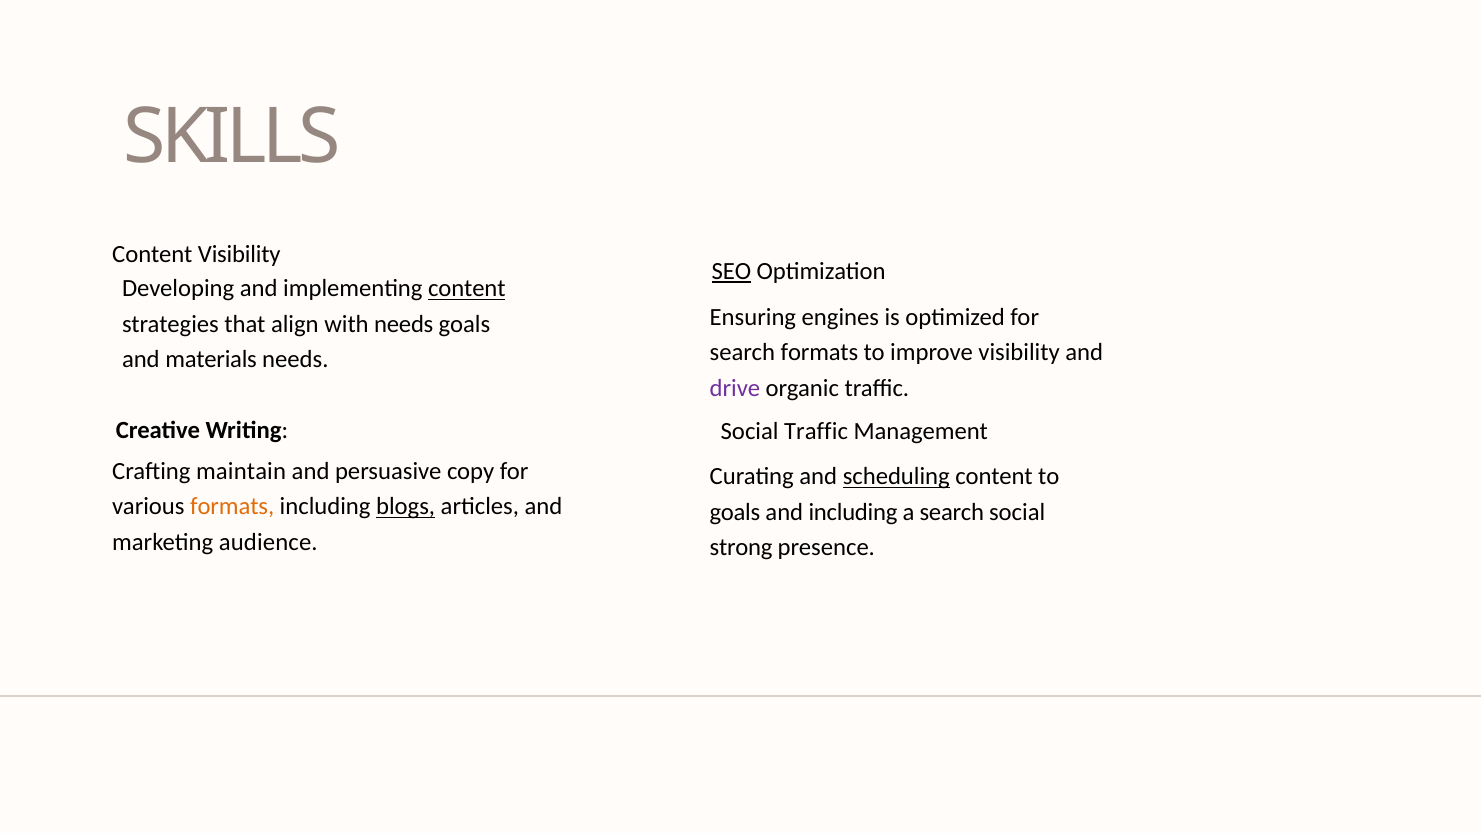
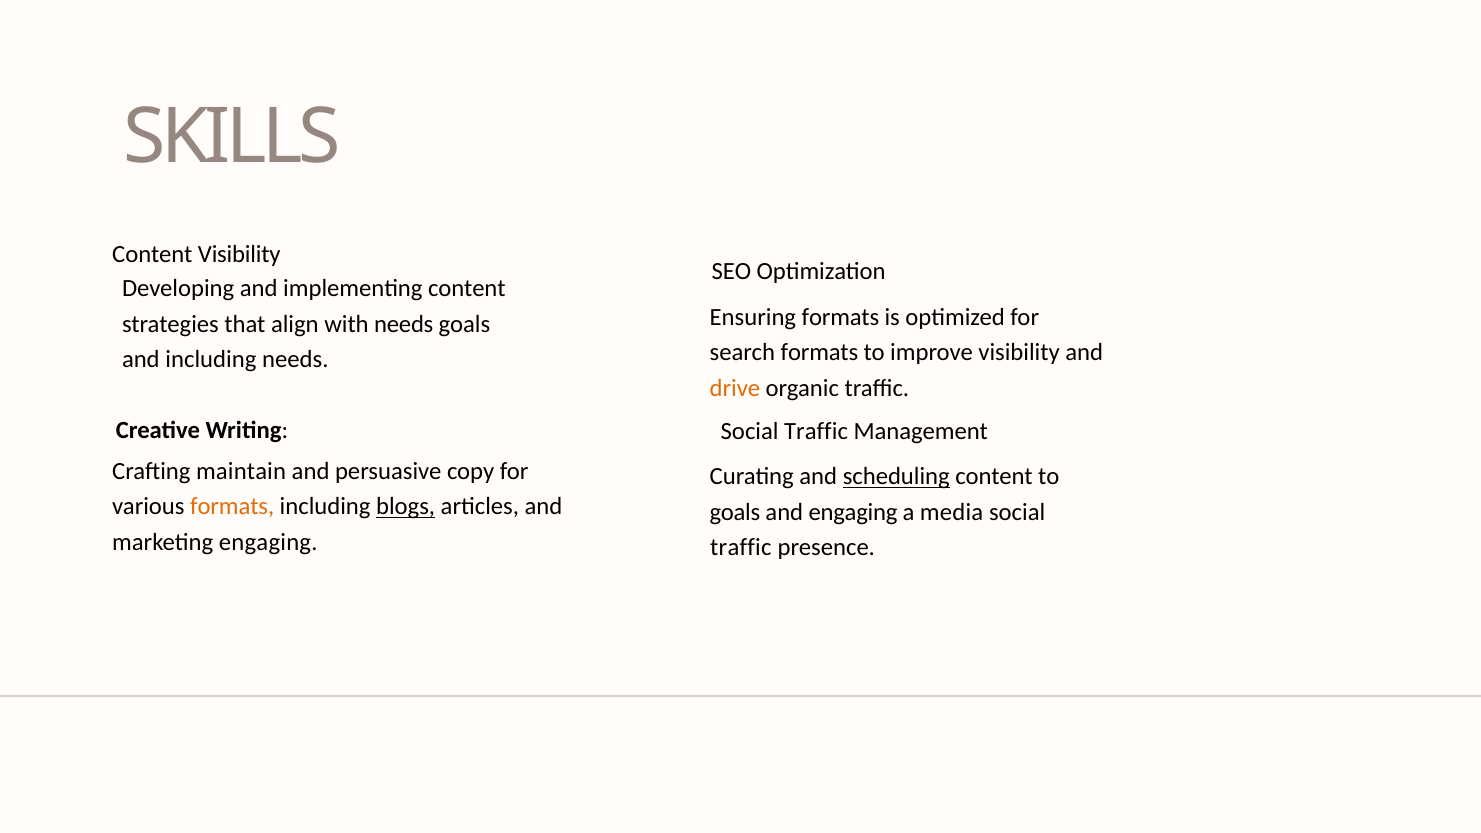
SEO underline: present -> none
content at (467, 289) underline: present -> none
Ensuring engines: engines -> formats
and materials: materials -> including
drive colour: purple -> orange
and including: including -> engaging
a search: search -> media
marketing audience: audience -> engaging
strong at (741, 548): strong -> traffic
